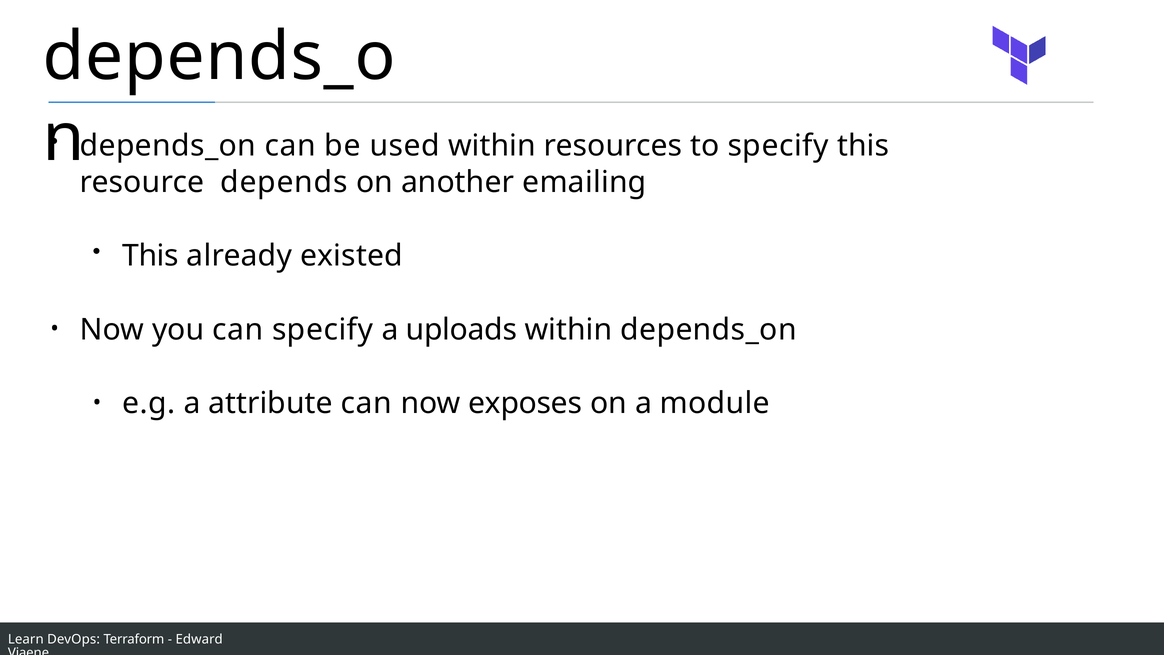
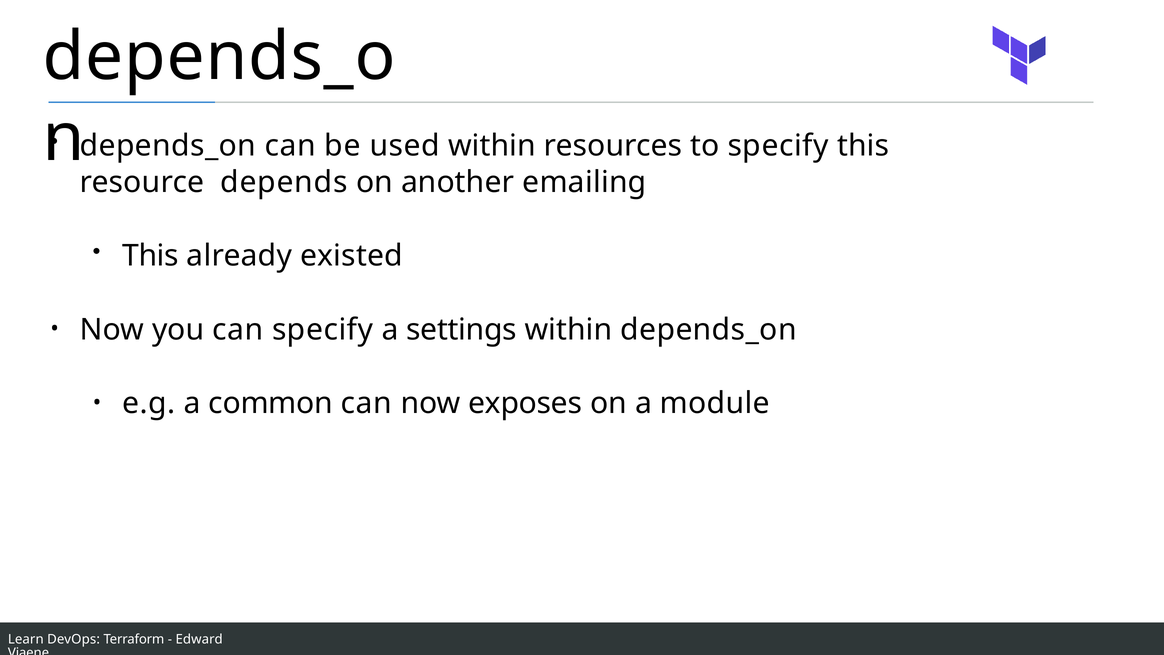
uploads: uploads -> settings
attribute: attribute -> common
